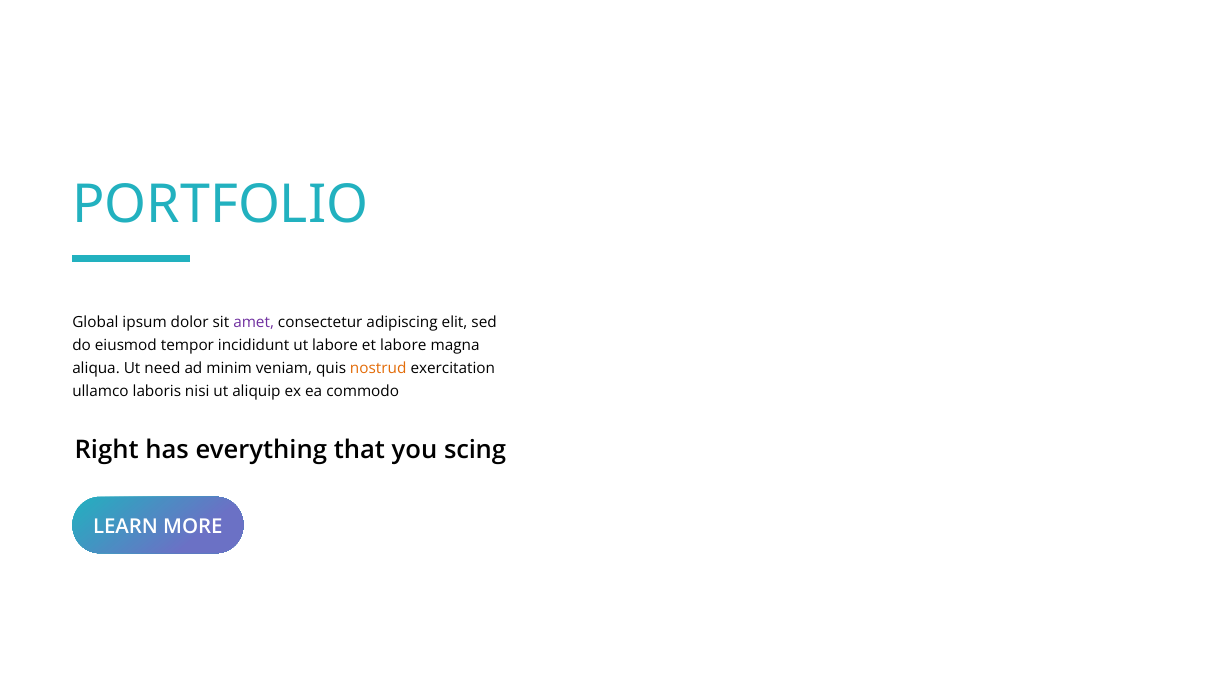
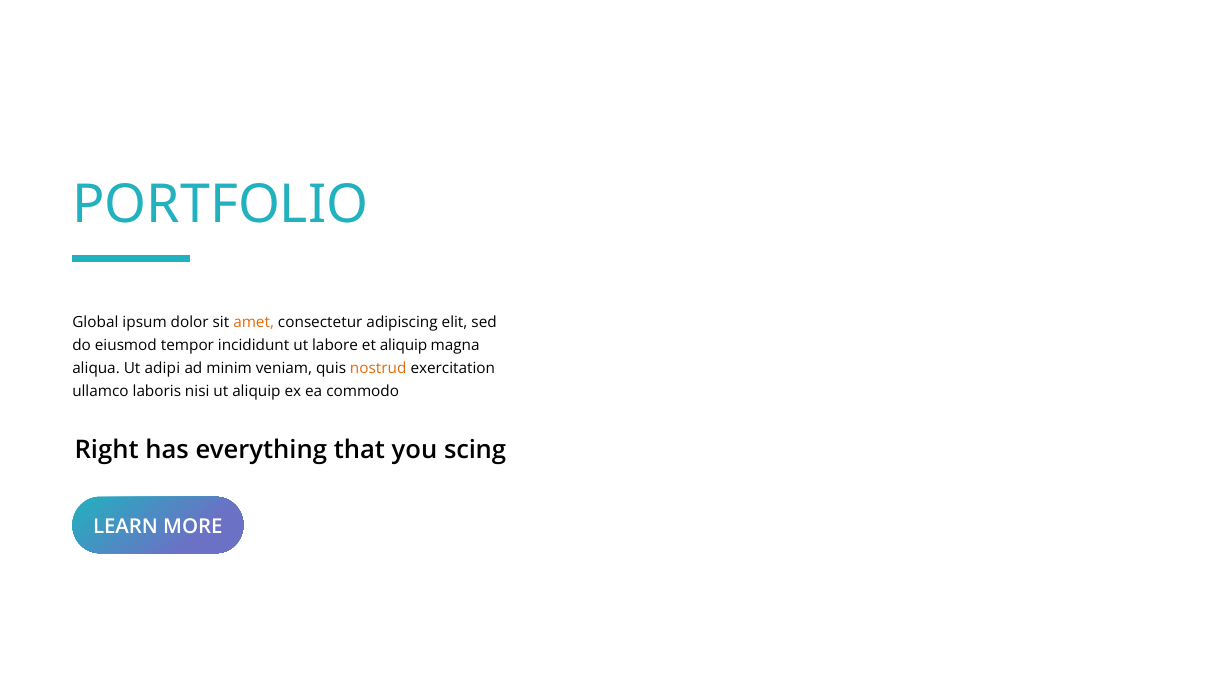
amet colour: purple -> orange
et labore: labore -> aliquip
need: need -> adipi
